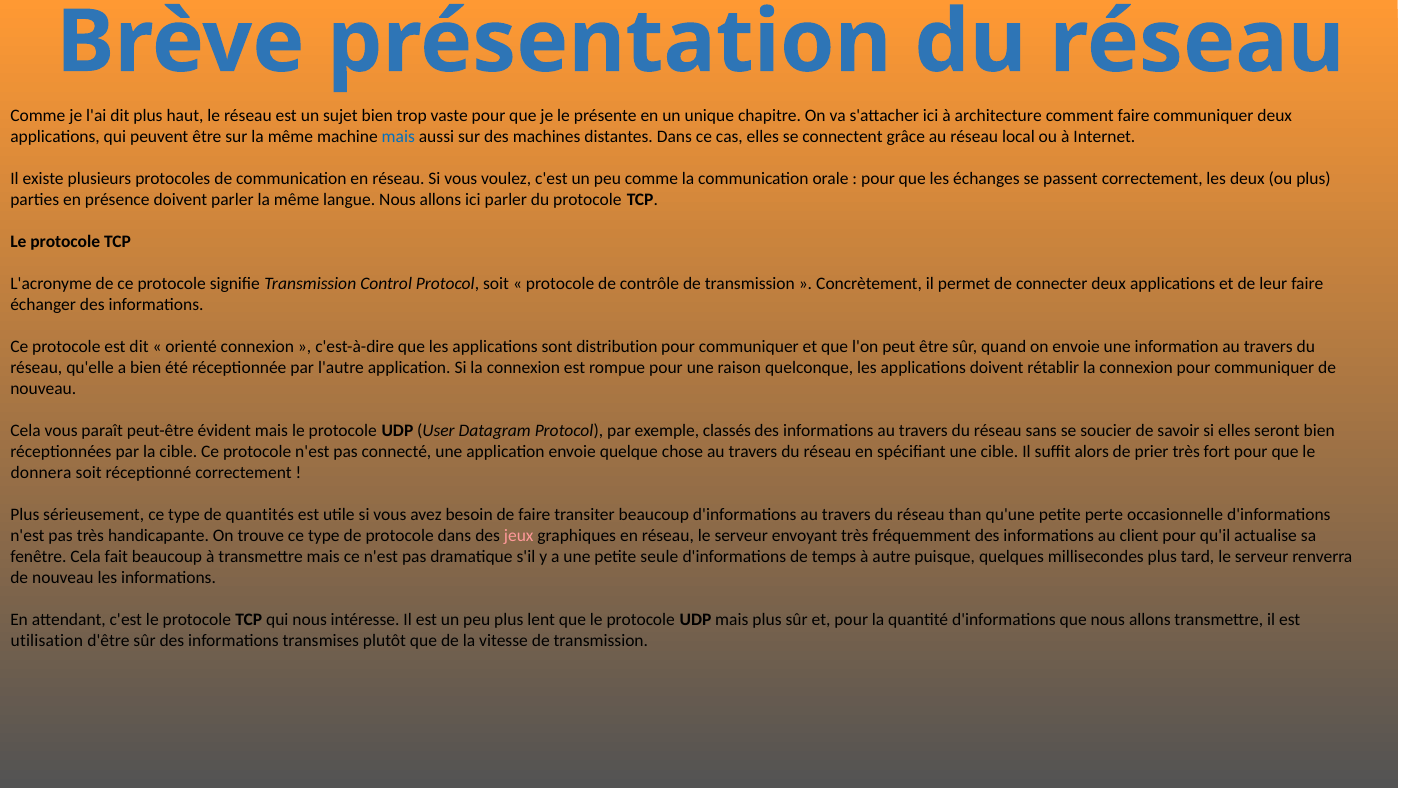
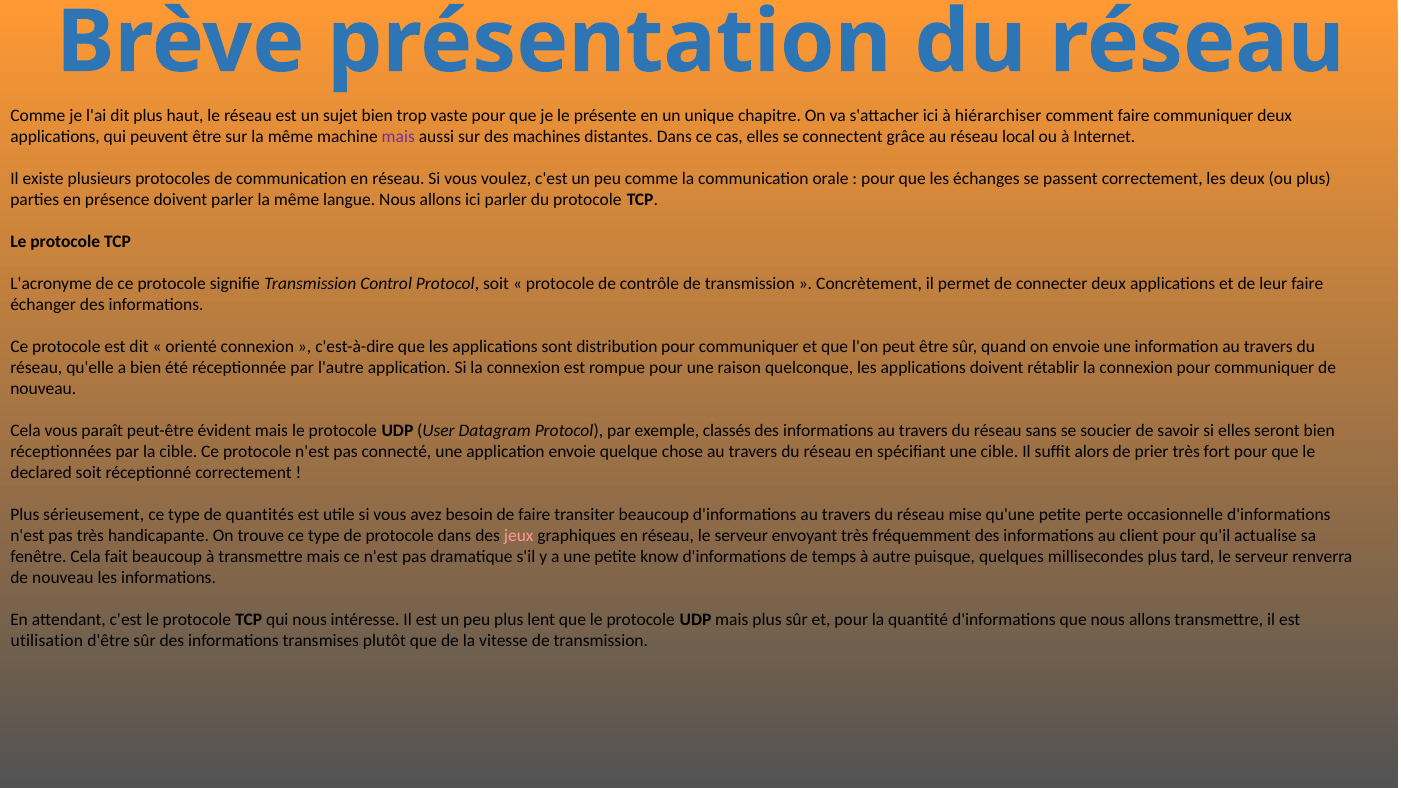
architecture: architecture -> hiérarchiser
mais at (398, 136) colour: blue -> purple
donnera: donnera -> declared
than: than -> mise
seule: seule -> know
